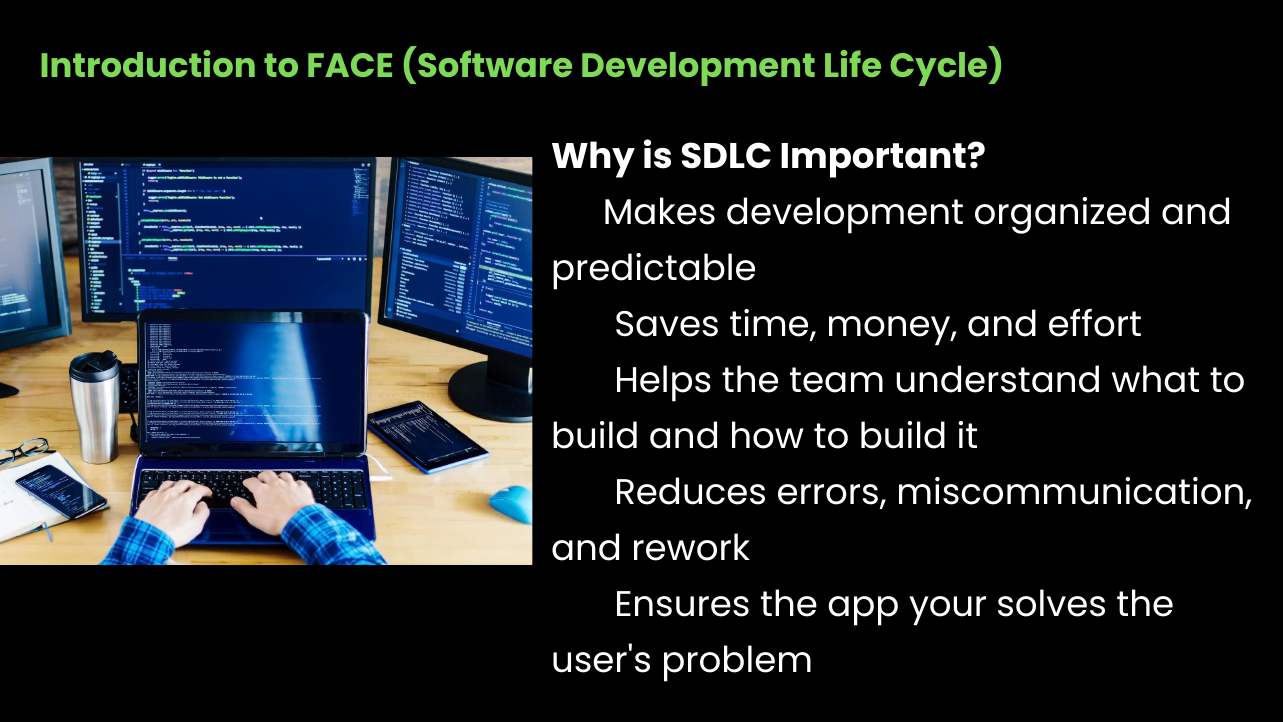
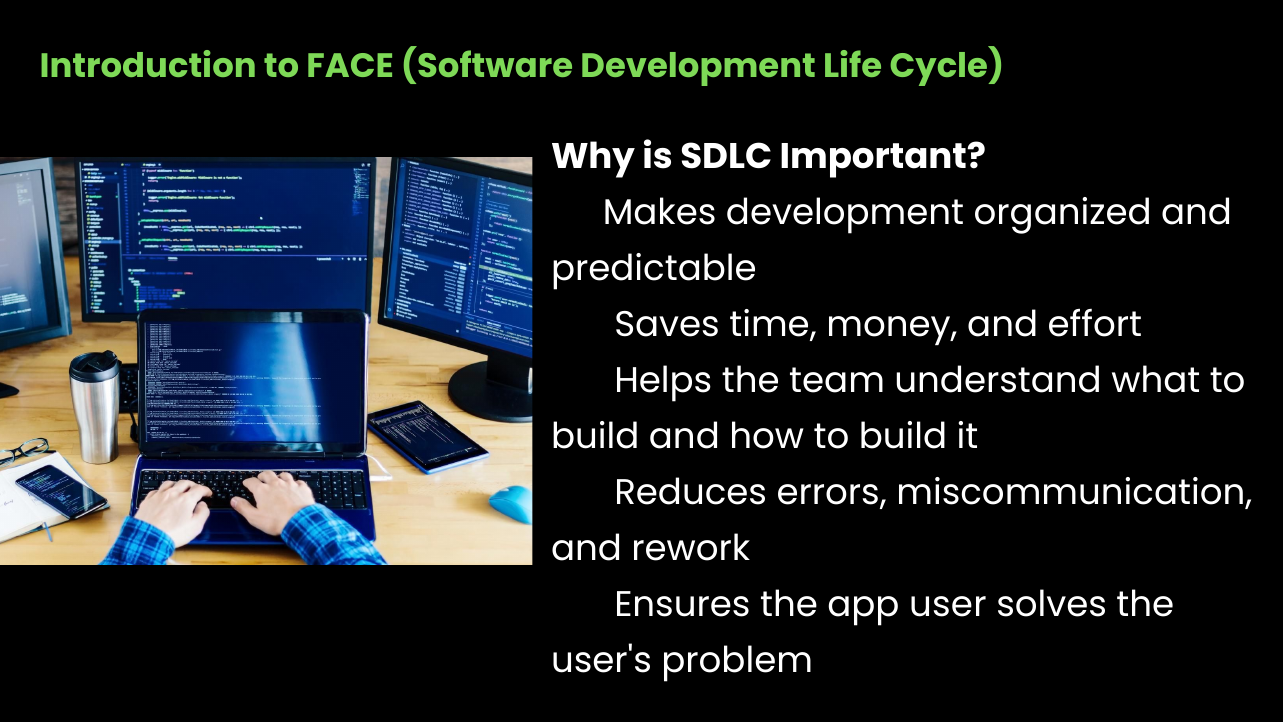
your: your -> user
